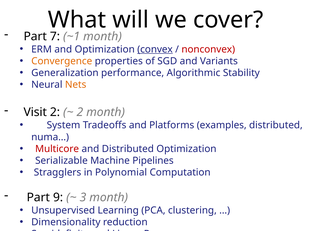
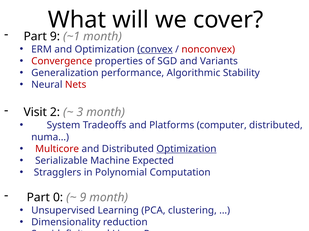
Part 7: 7 -> 9
Convergence colour: orange -> red
Nets colour: orange -> red
2 at (80, 113): 2 -> 3
examples: examples -> computer
Optimization at (186, 149) underline: none -> present
Pipelines: Pipelines -> Expected
9: 9 -> 0
3 at (83, 198): 3 -> 9
